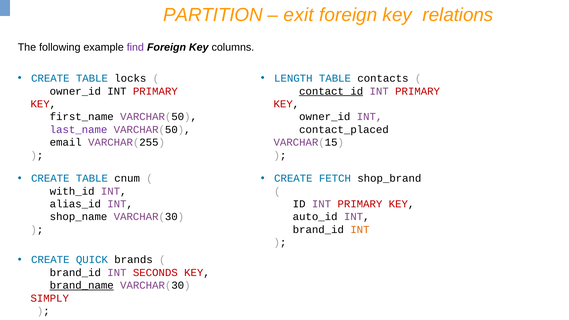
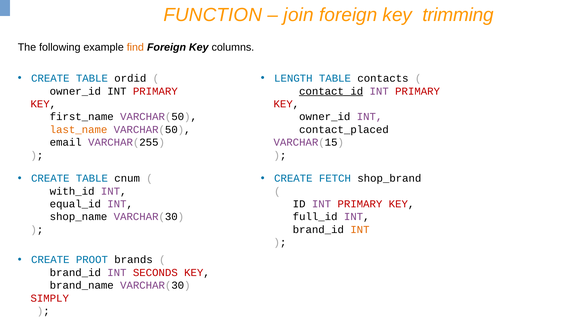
PARTITION: PARTITION -> FUNCTION
exit: exit -> join
relations: relations -> trimming
find colour: purple -> orange
locks: locks -> ordid
last_name colour: purple -> orange
alias_id: alias_id -> equal_id
auto_id: auto_id -> full_id
QUICK: QUICK -> PROOT
brand_name underline: present -> none
